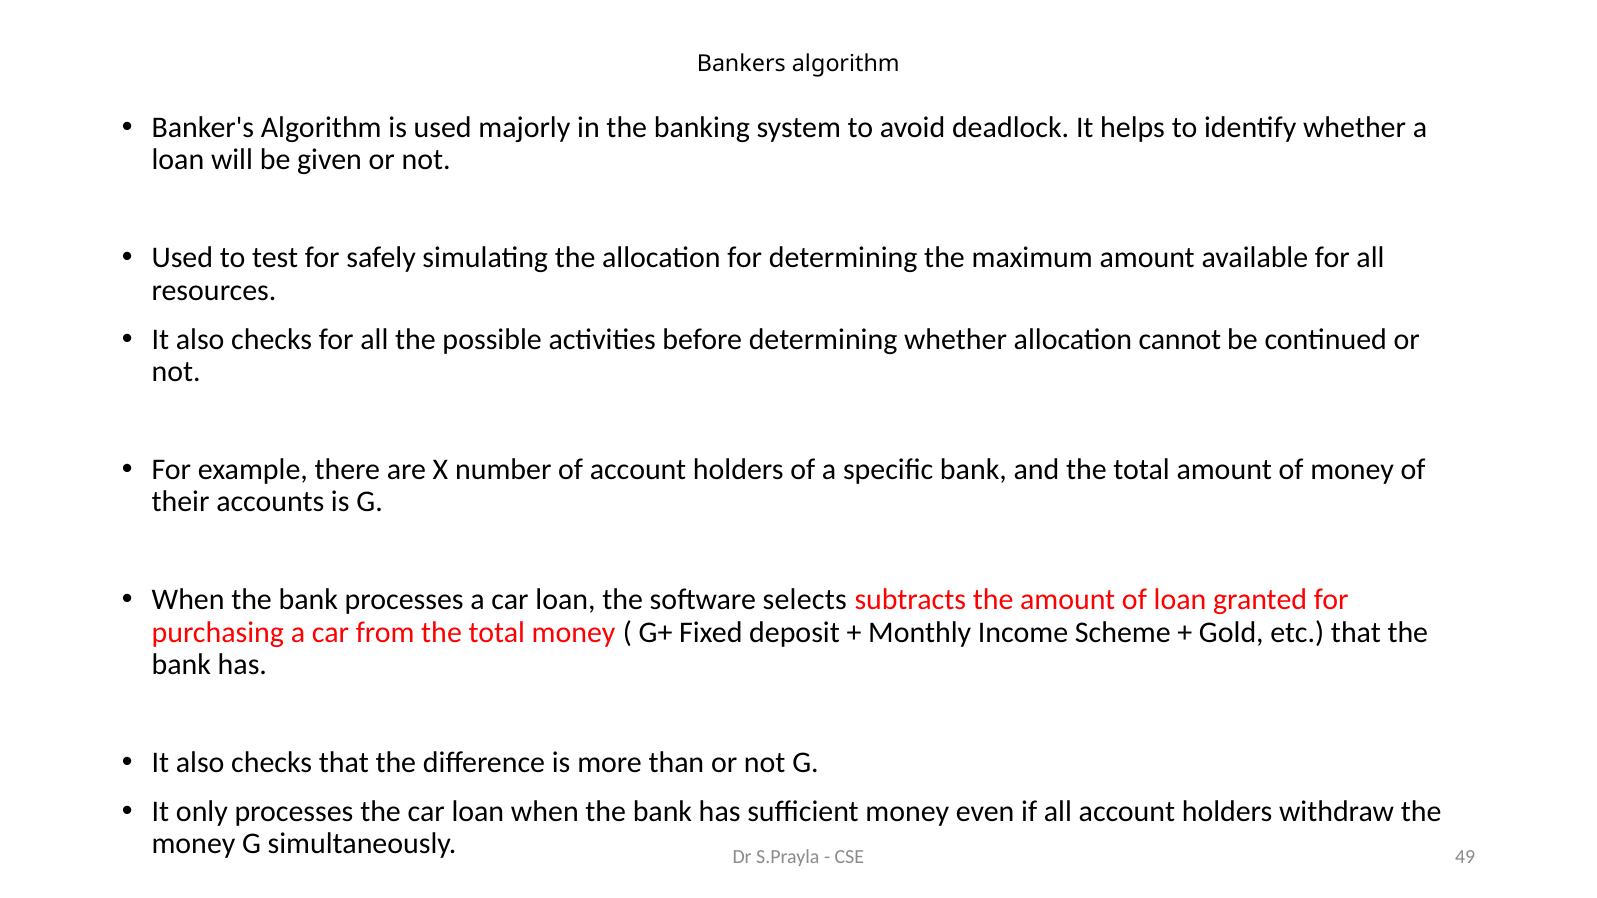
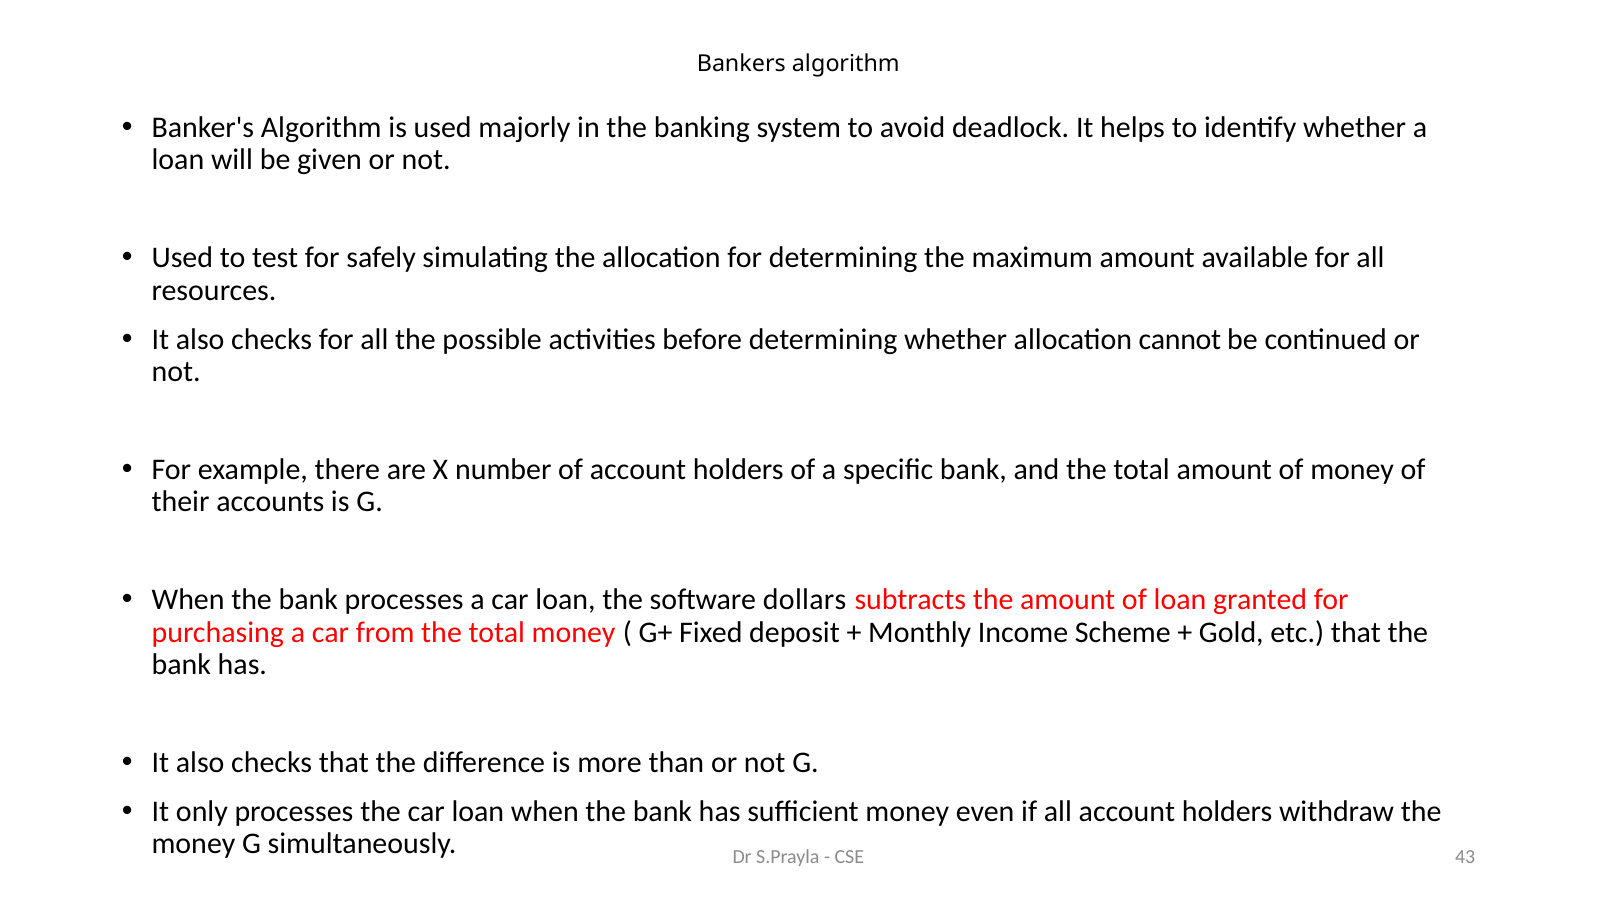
selects: selects -> dollars
49: 49 -> 43
